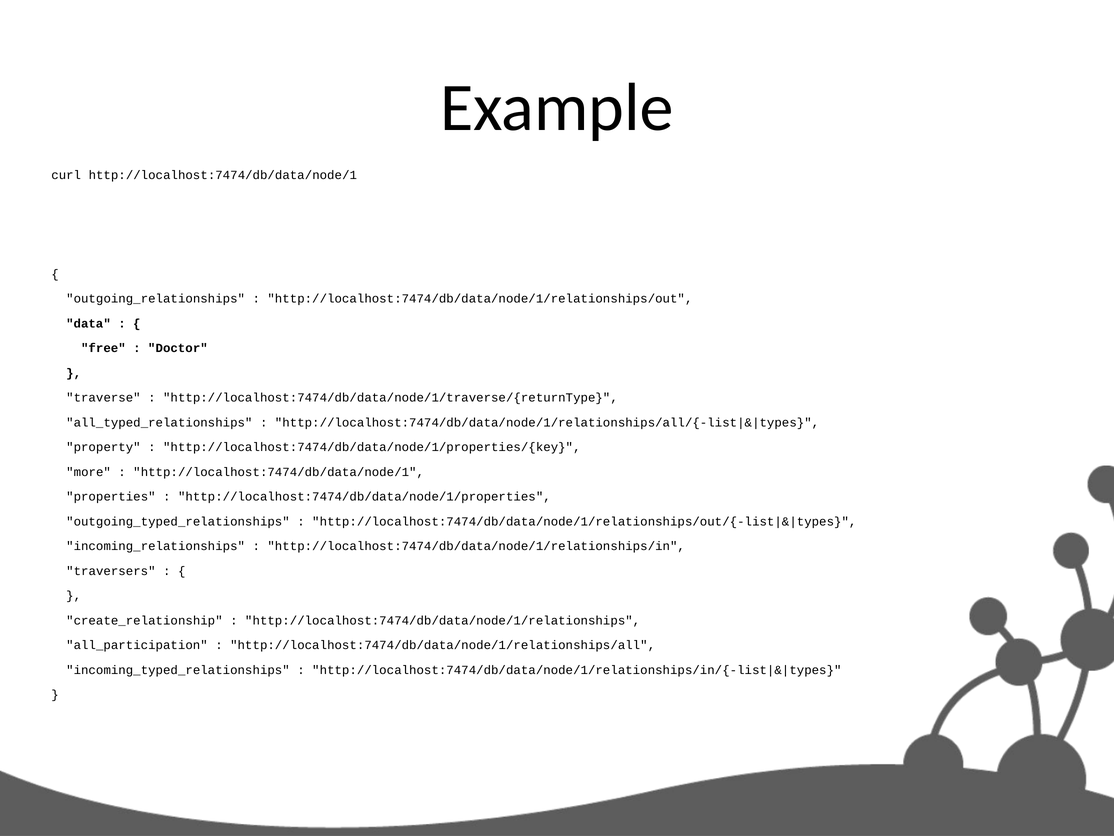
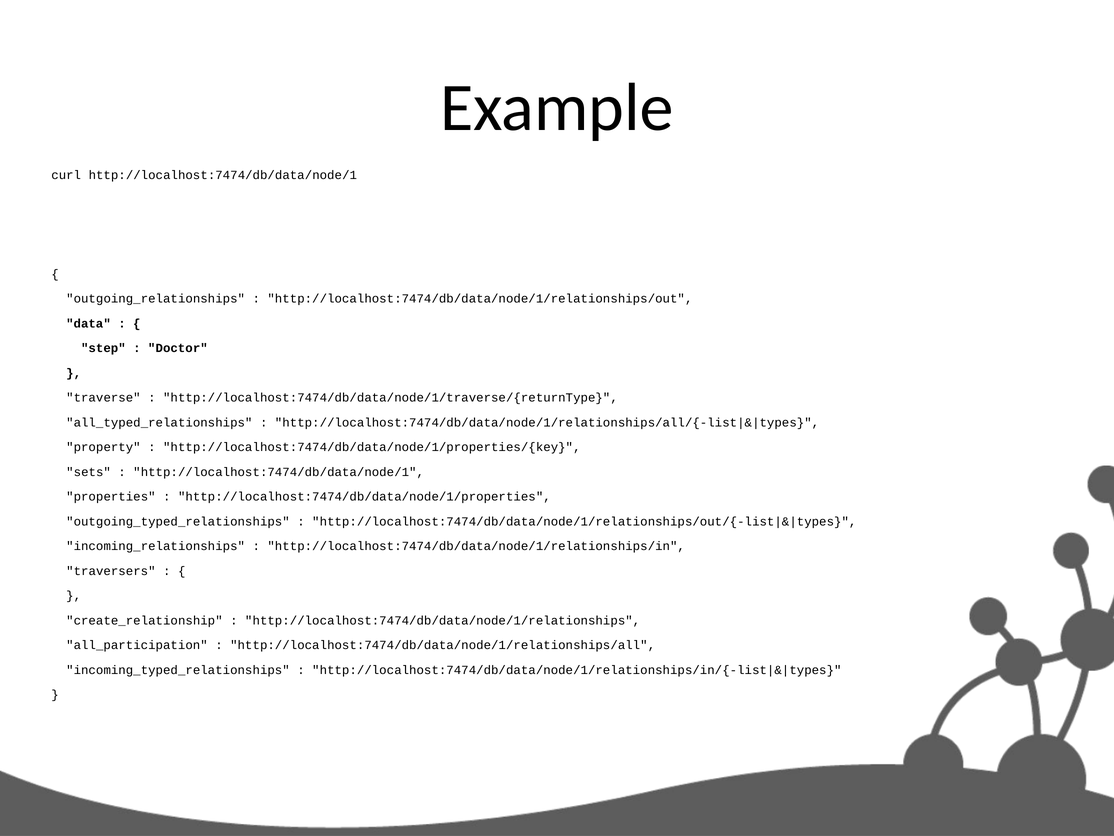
free: free -> step
more: more -> sets
